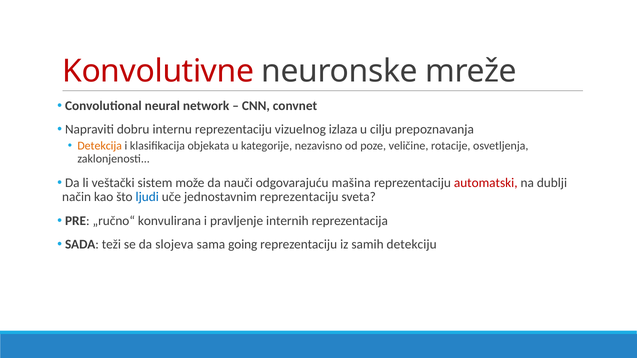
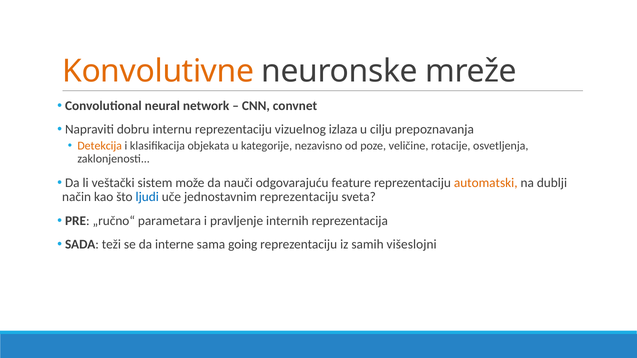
Konvolutivne colour: red -> orange
mašina: mašina -> feature
automatski colour: red -> orange
konvulirana: konvulirana -> parametara
slojeva: slojeva -> interne
detekciju: detekciju -> višeslojni
